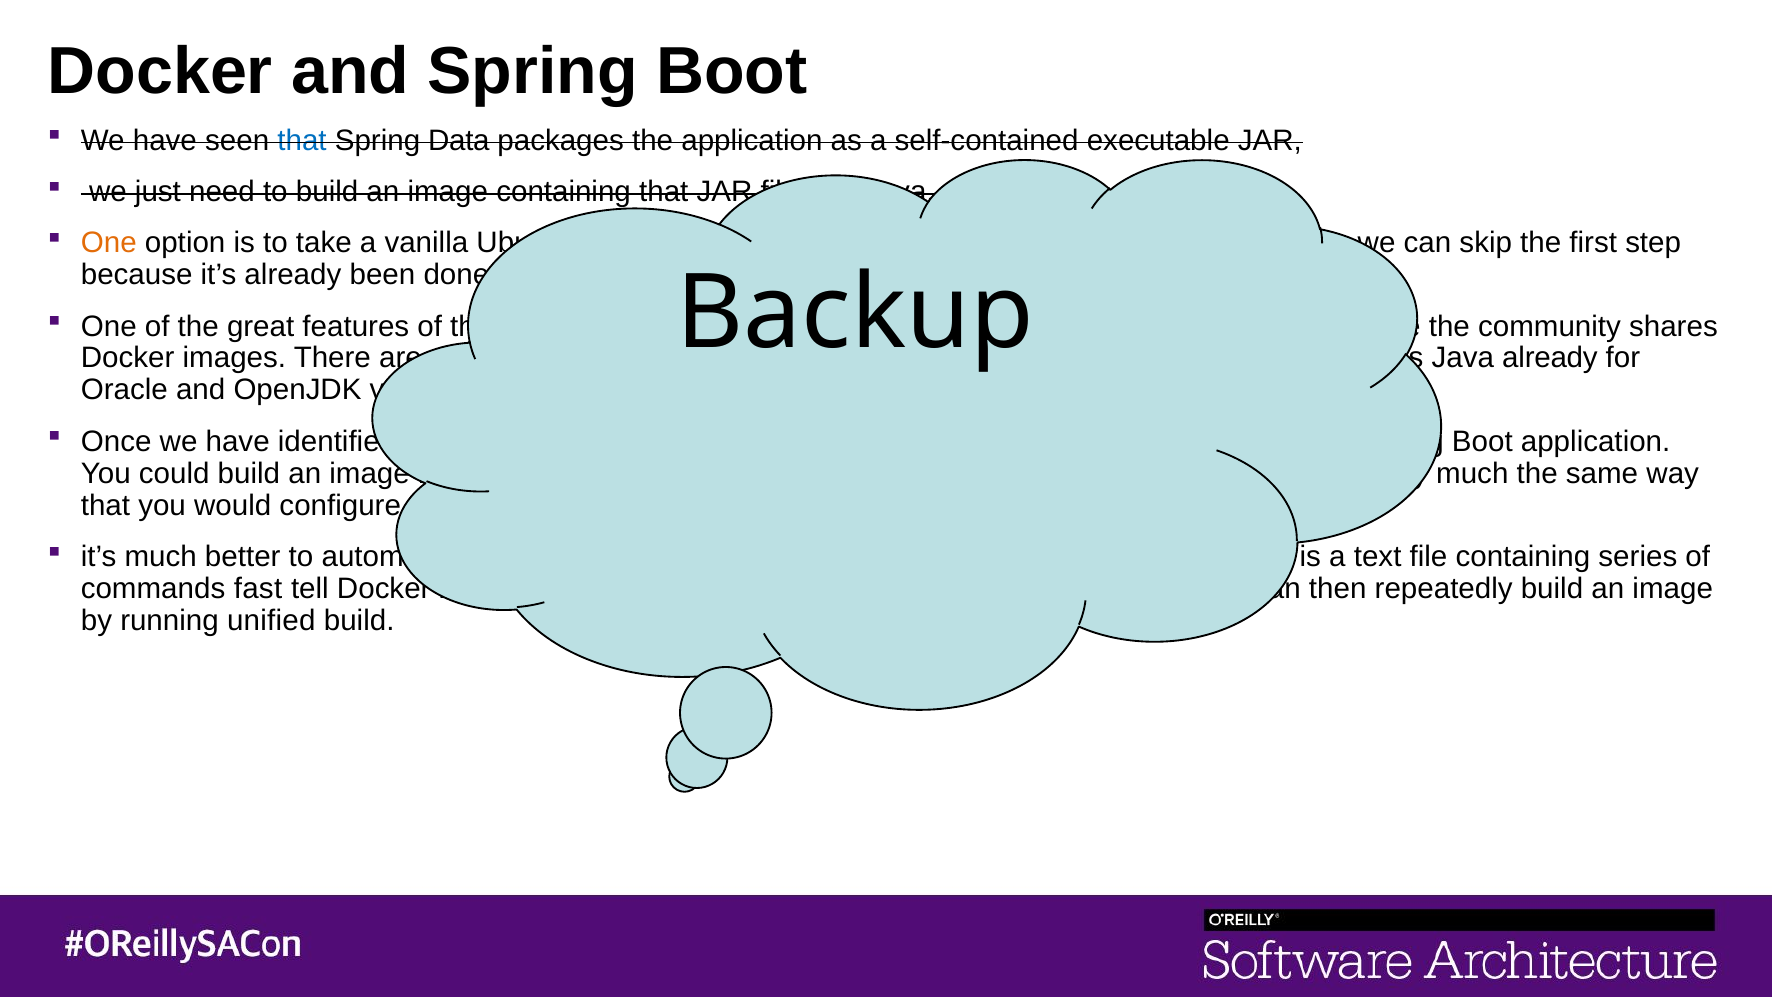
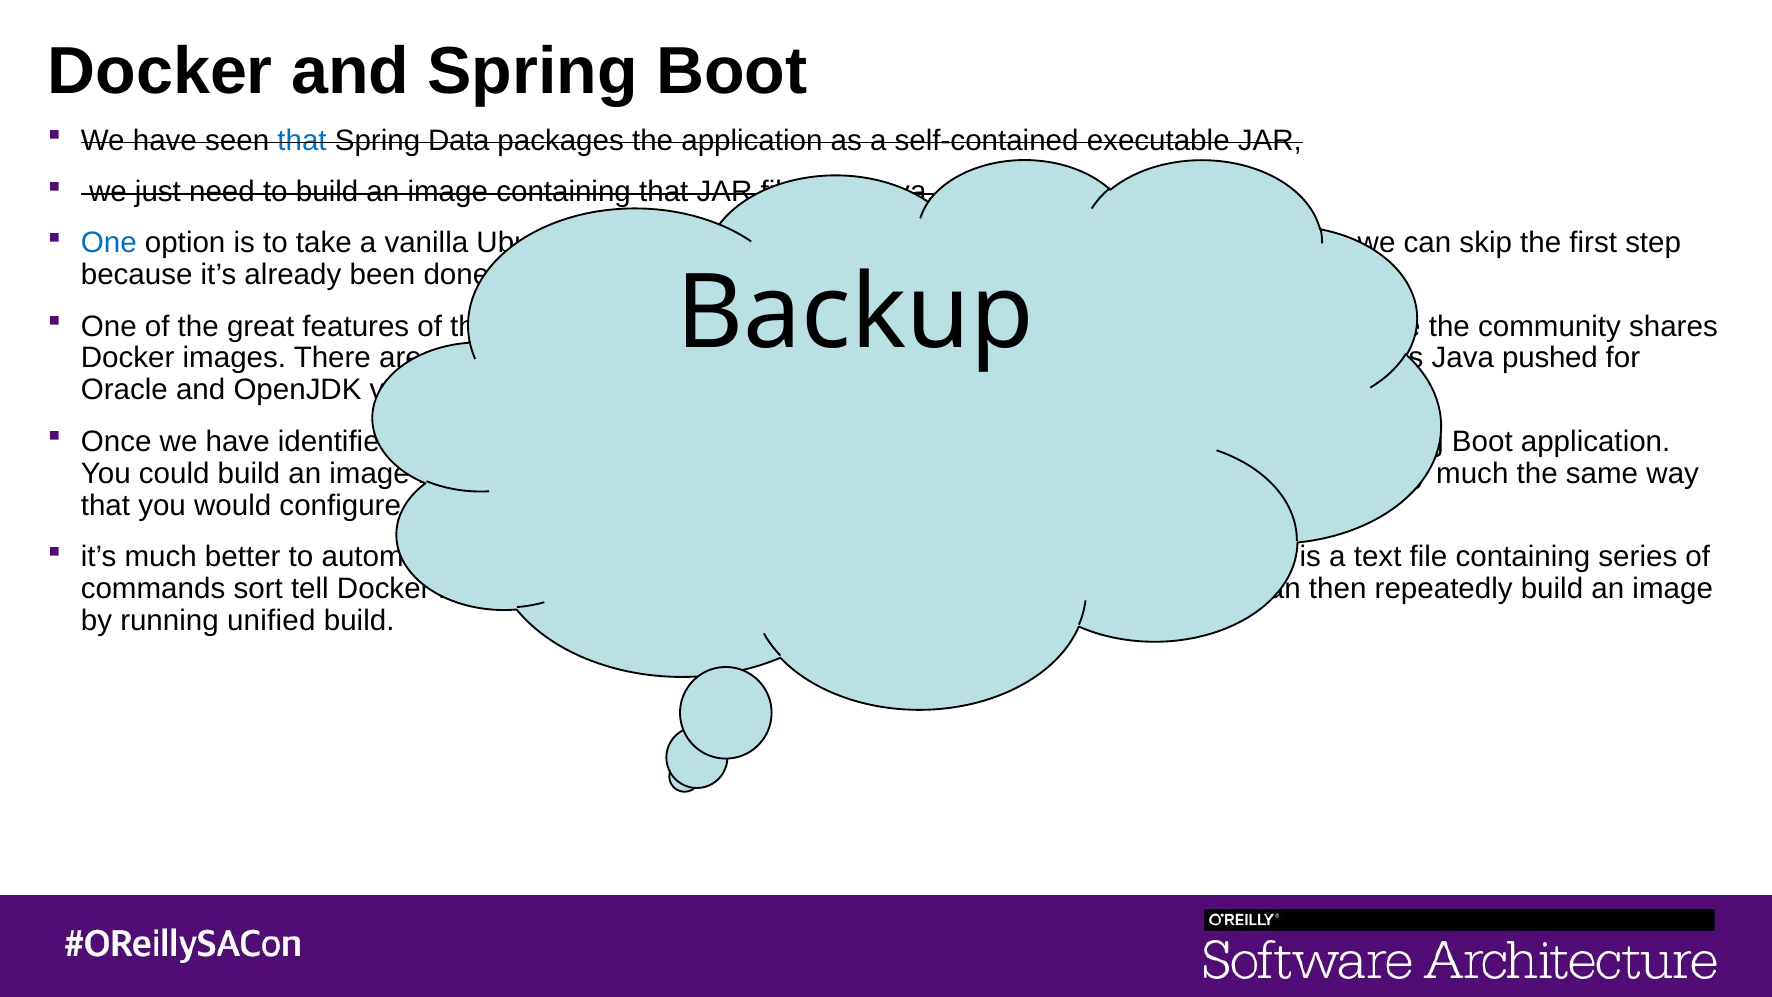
One at (109, 243) colour: orange -> blue
already at (1550, 358): already -> pushed
fast: fast -> sort
